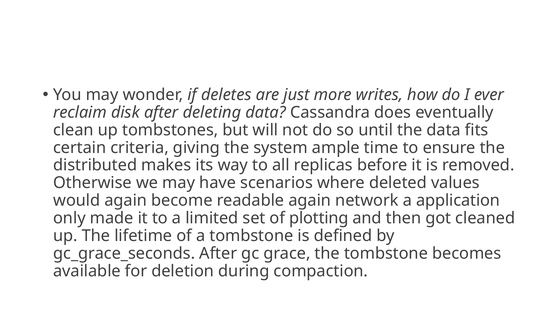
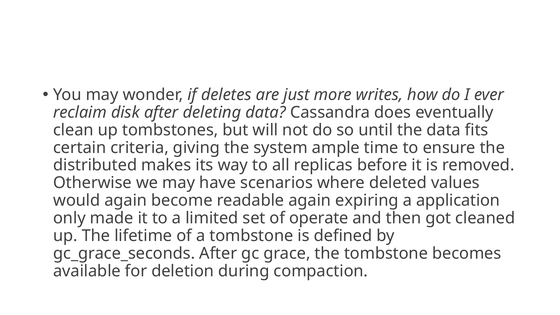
network: network -> expiring
plotting: plotting -> operate
